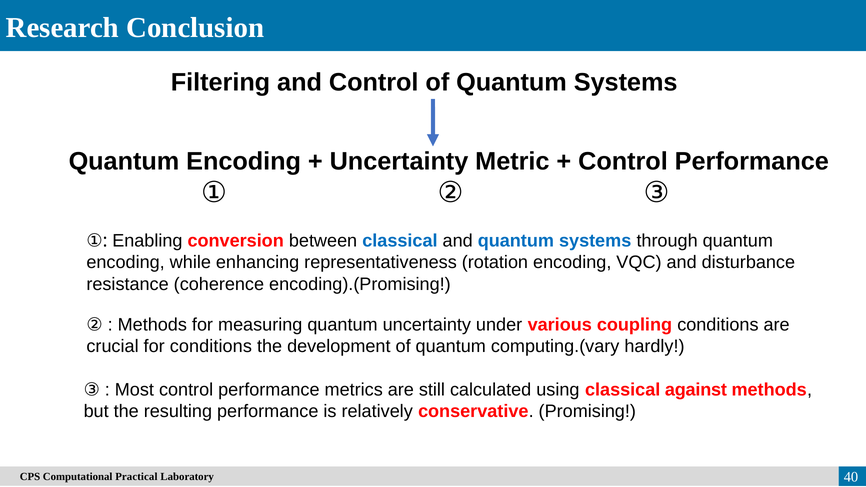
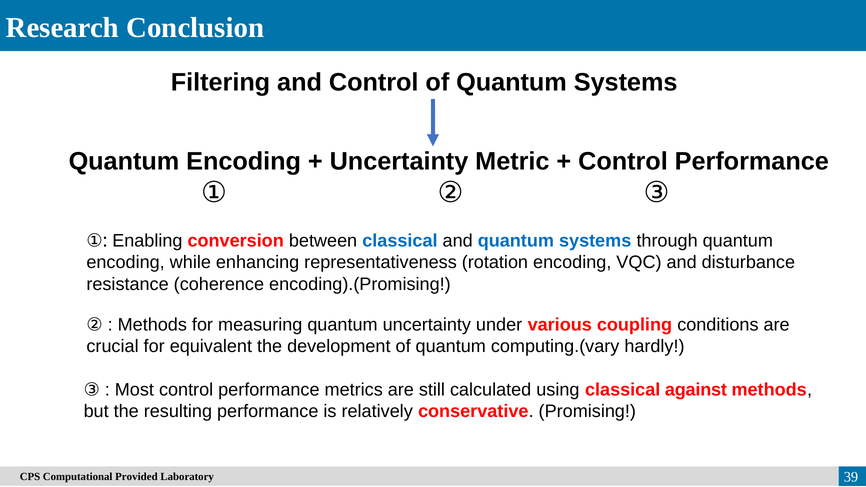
for conditions: conditions -> equivalent
Practical: Practical -> Provided
40: 40 -> 39
